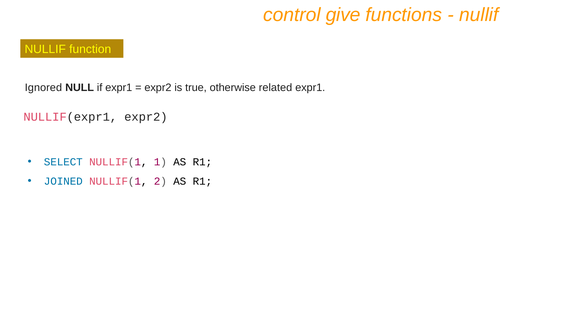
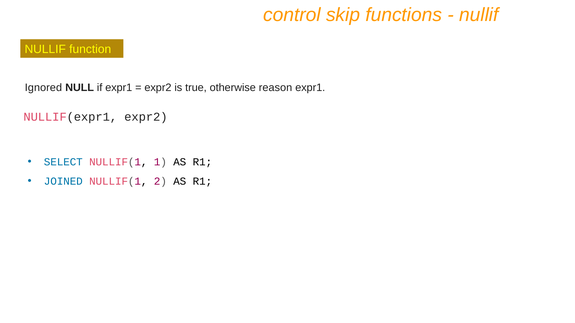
give: give -> skip
related: related -> reason
